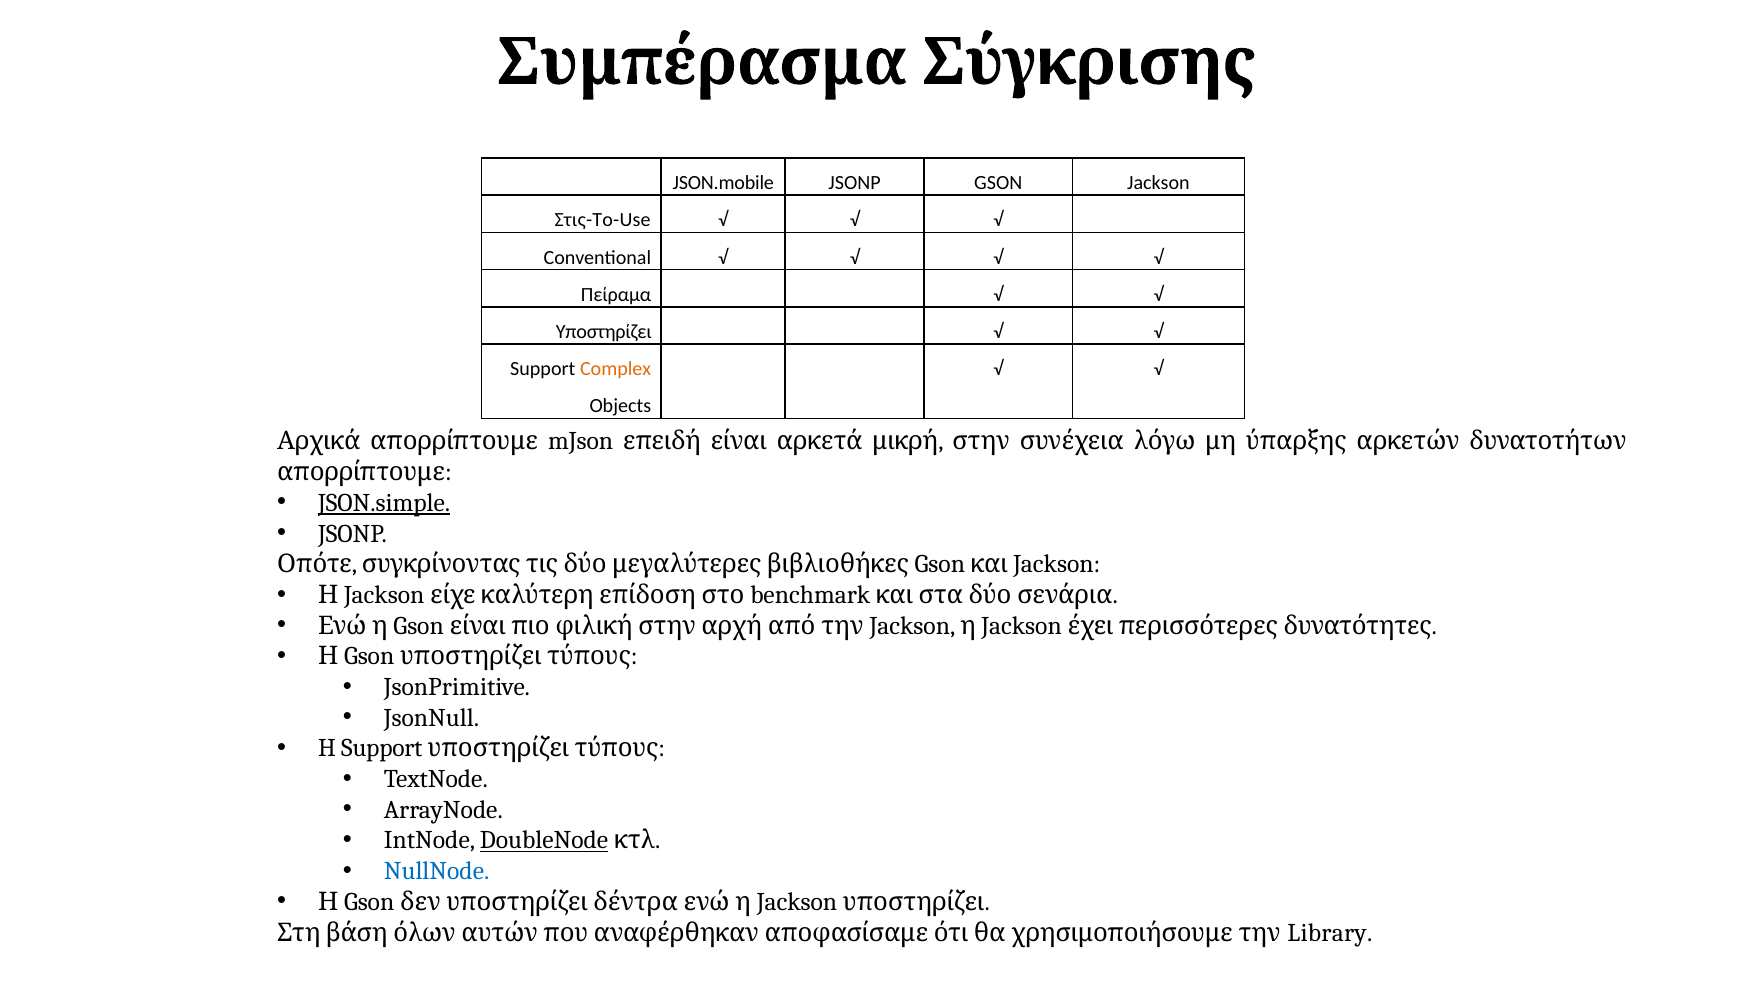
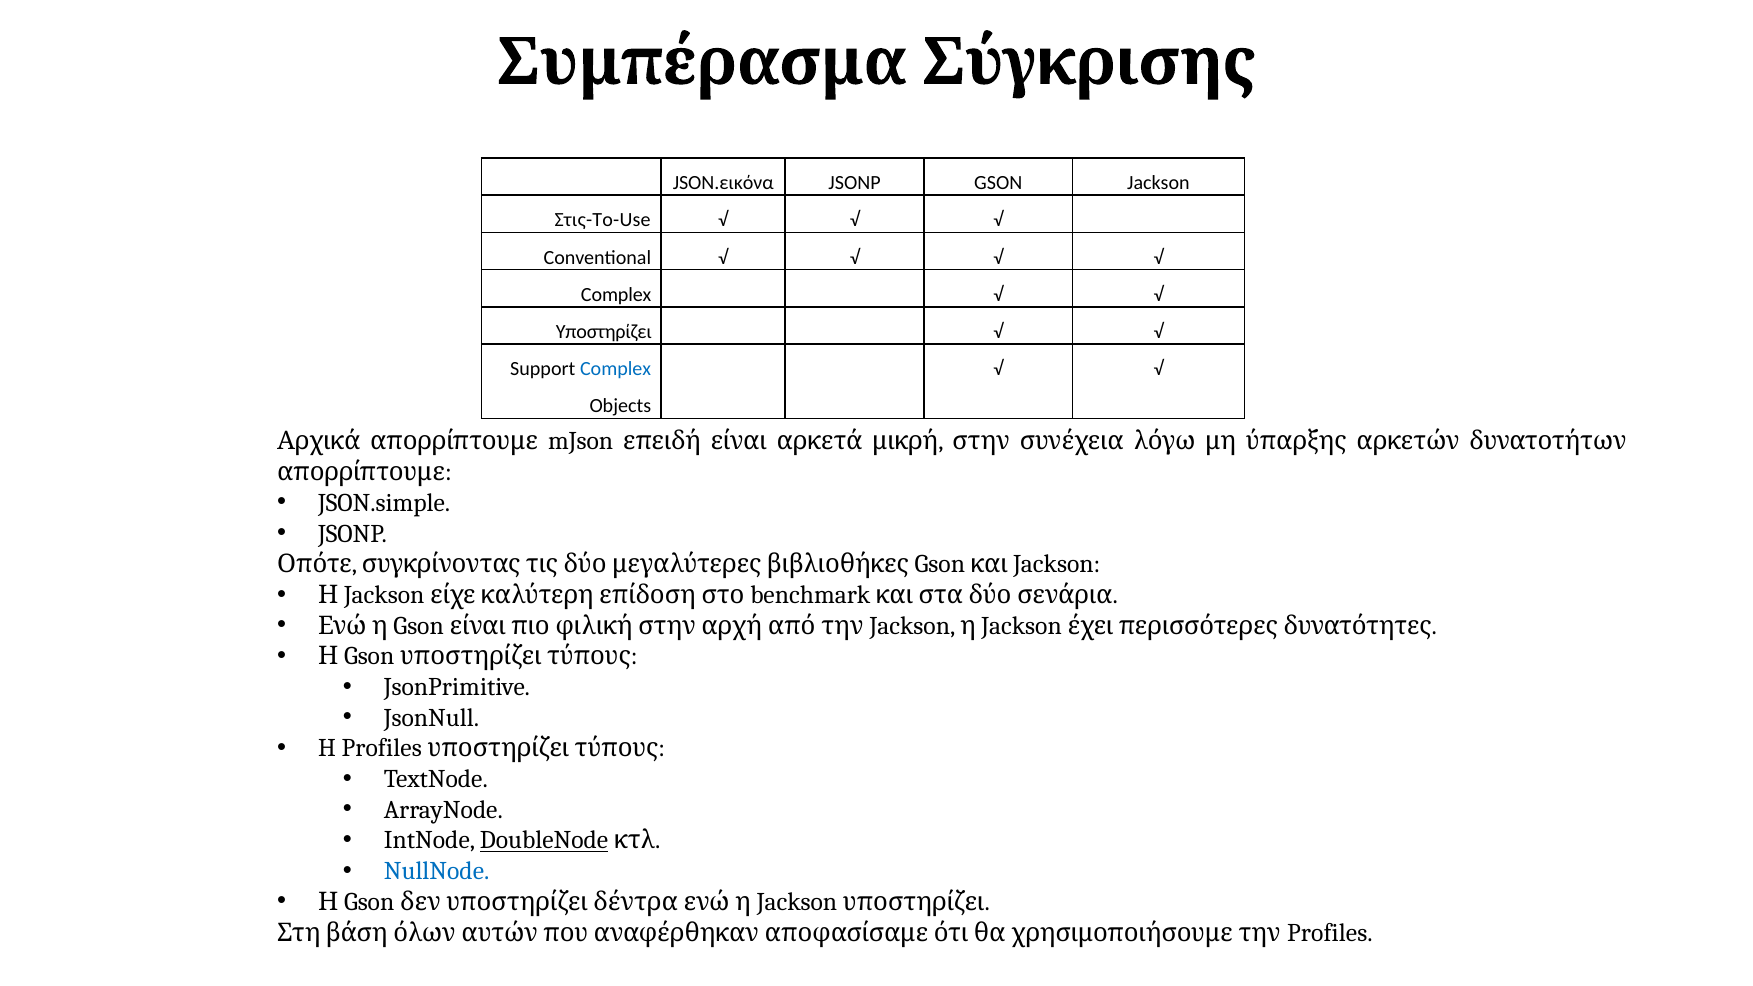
JSON.mobile: JSON.mobile -> JSON.εικόνα
Πείραμα at (616, 295): Πείραμα -> Complex
Complex at (616, 369) colour: orange -> blue
JSON.simple underline: present -> none
H Support: Support -> Profiles
Library at (1330, 933): Library -> Profiles
